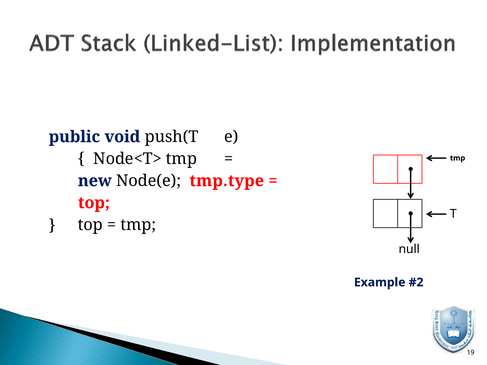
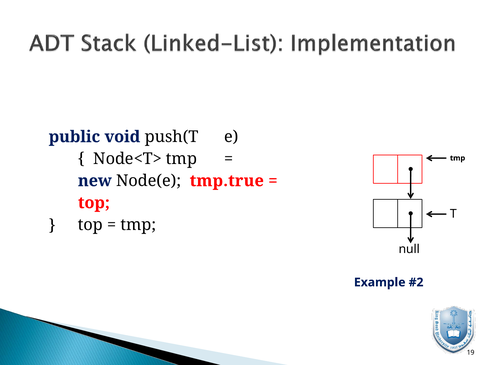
tmp.type: tmp.type -> tmp.true
